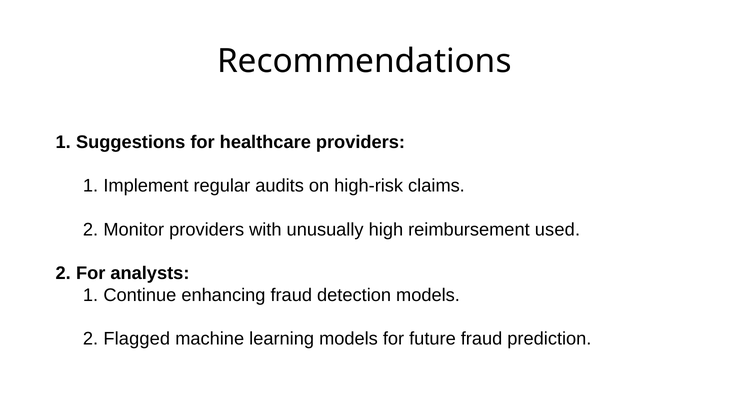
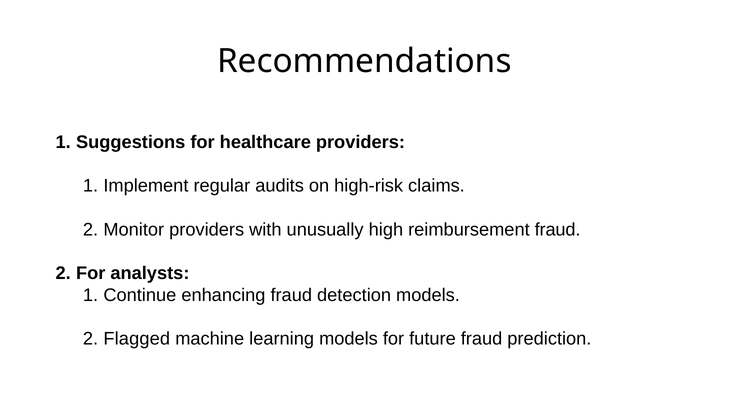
reimbursement used: used -> fraud
